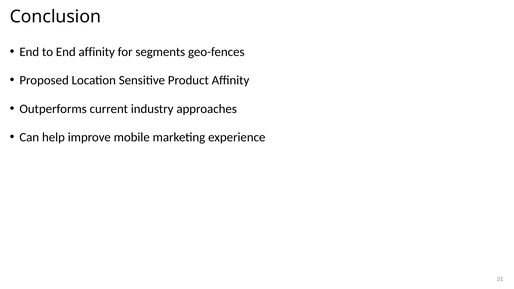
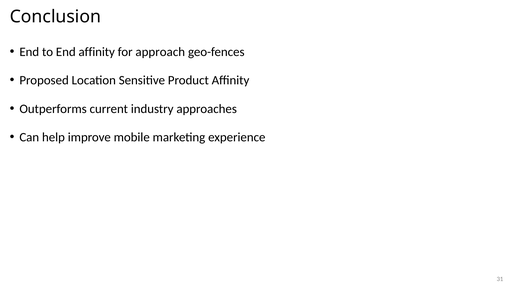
segments: segments -> approach
